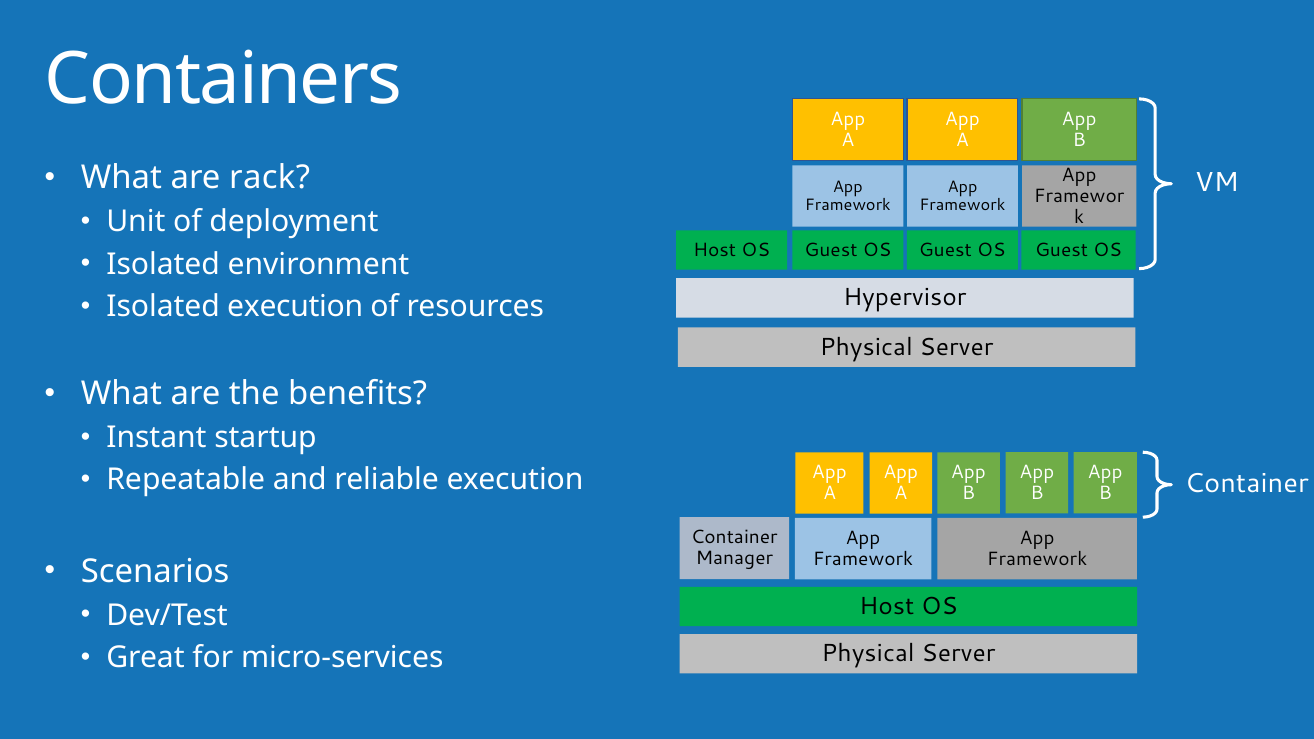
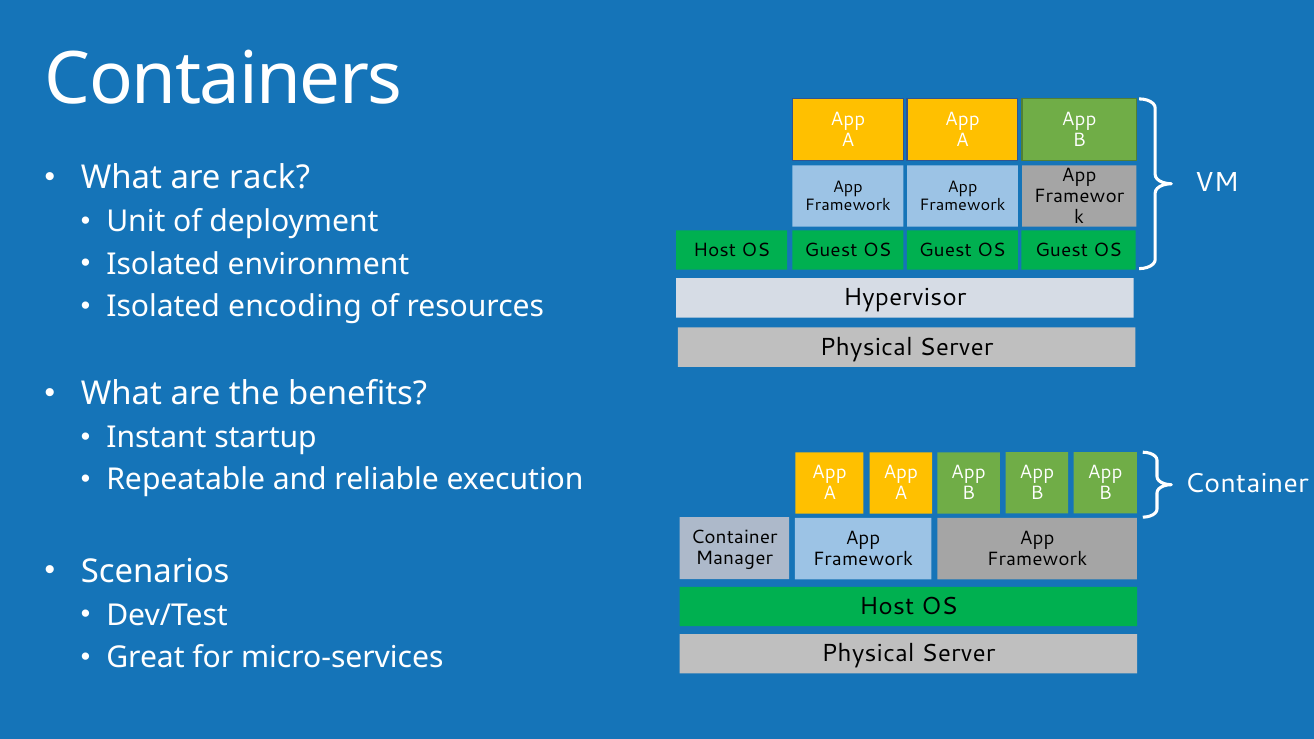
Isolated execution: execution -> encoding
